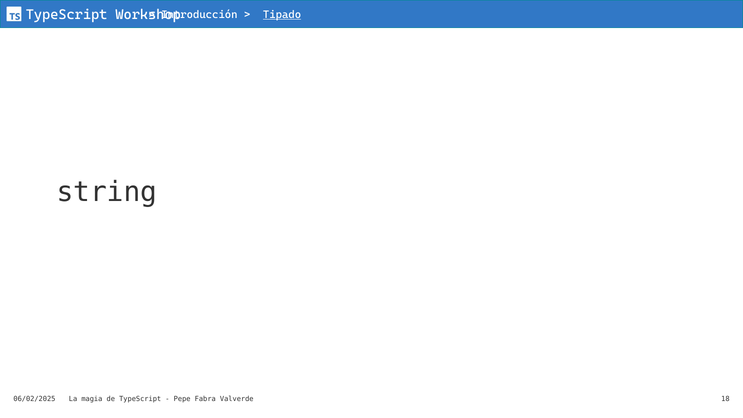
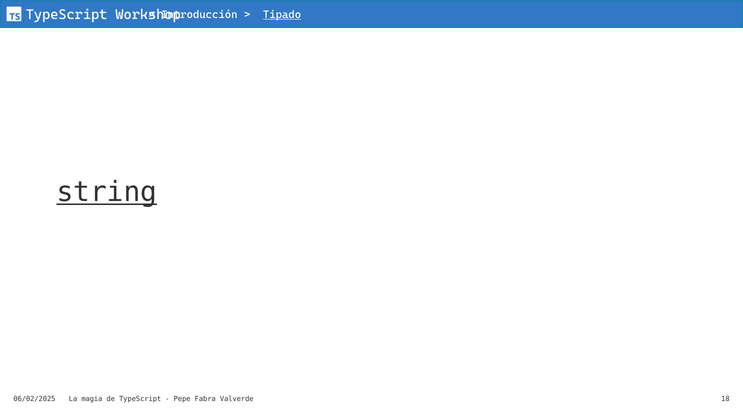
string underline: none -> present
